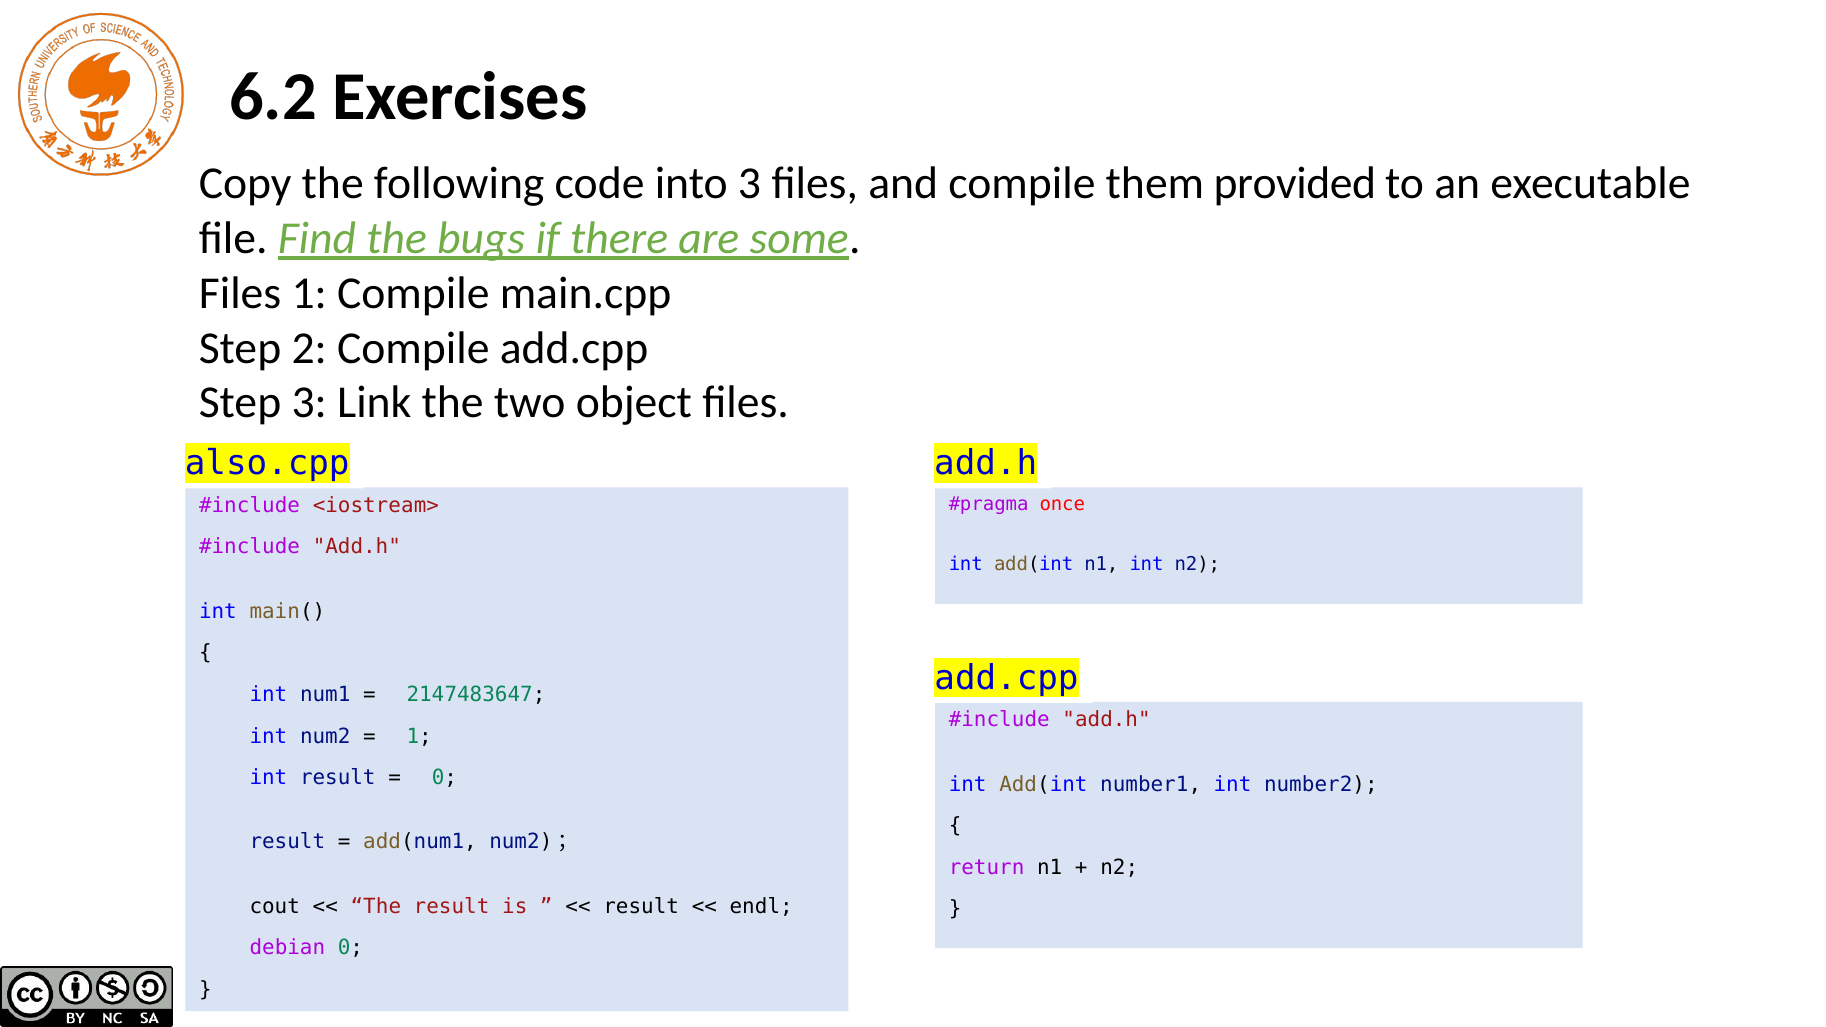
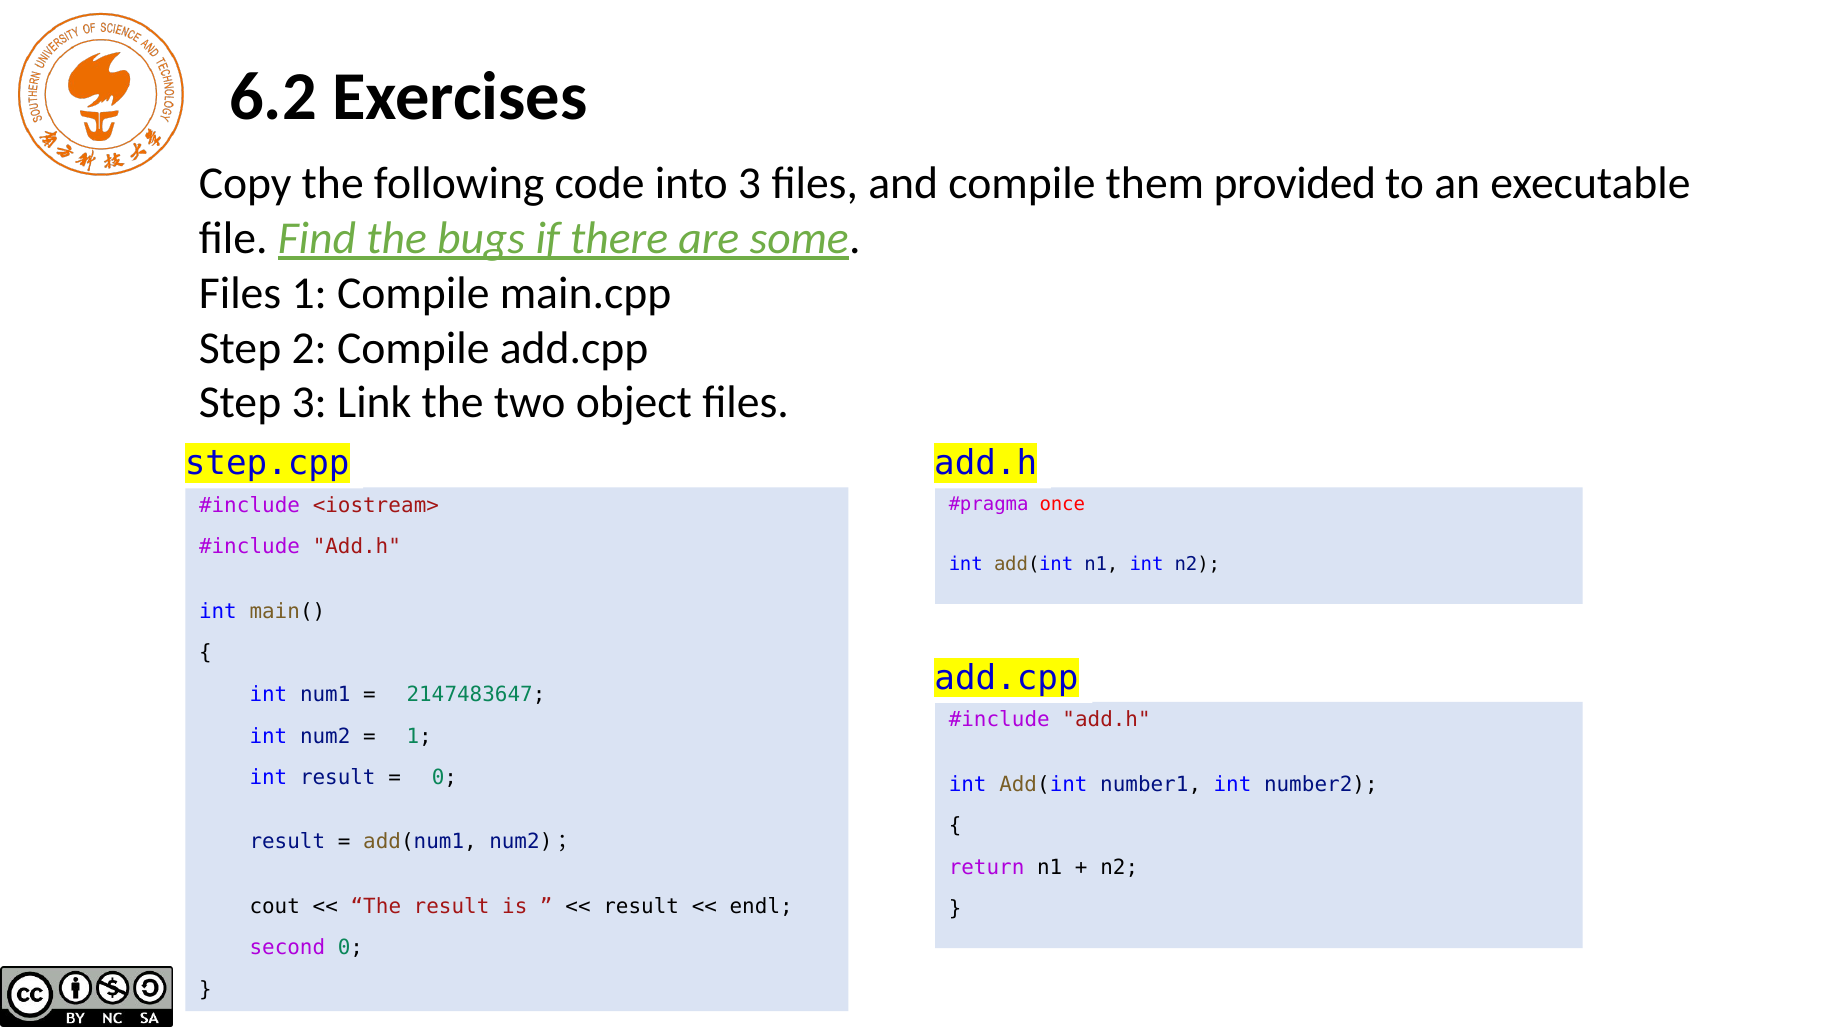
also.cpp: also.cpp -> step.cpp
debian: debian -> second
